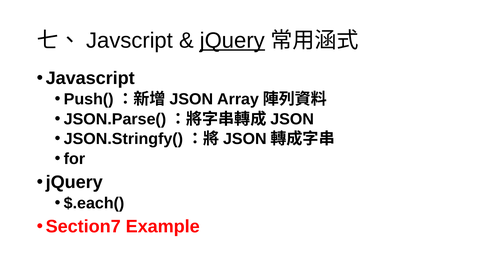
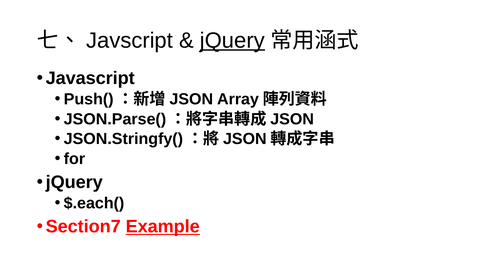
Example underline: none -> present
